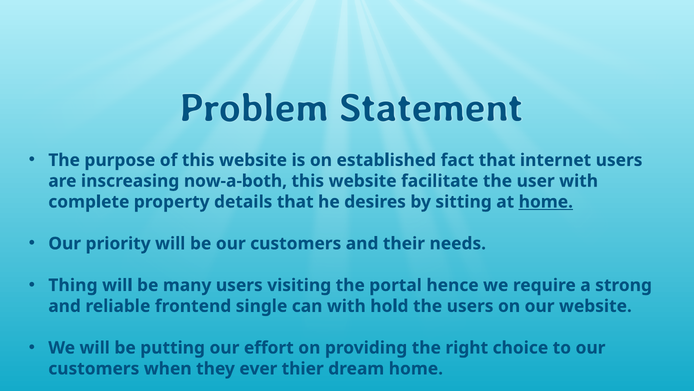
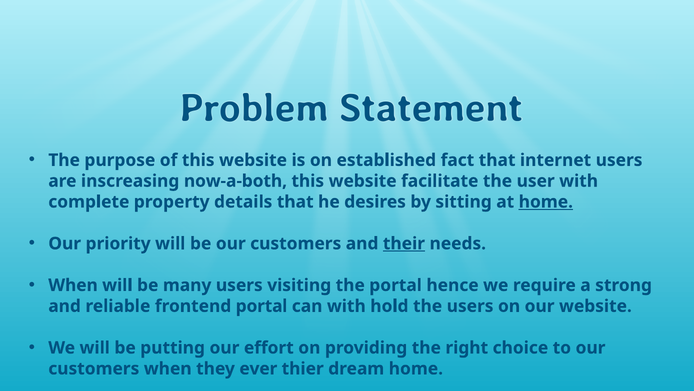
their underline: none -> present
Thing at (73, 285): Thing -> When
frontend single: single -> portal
